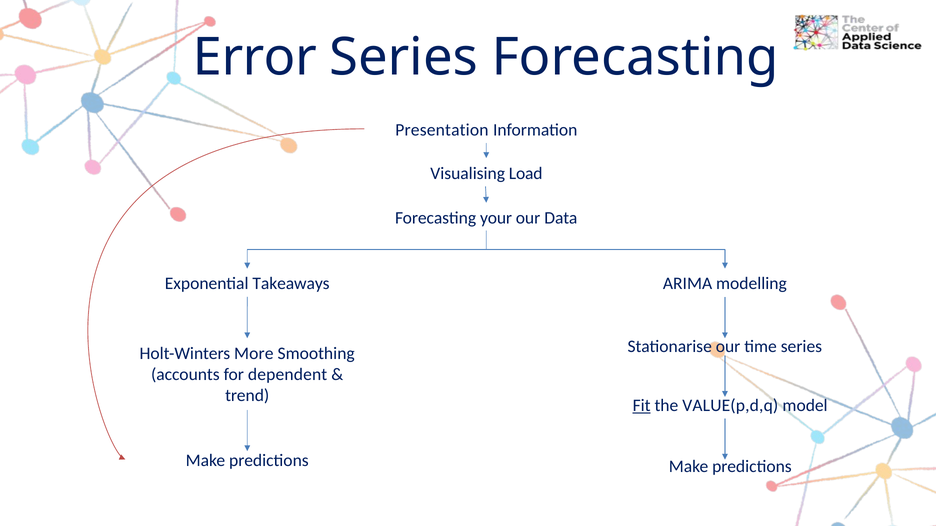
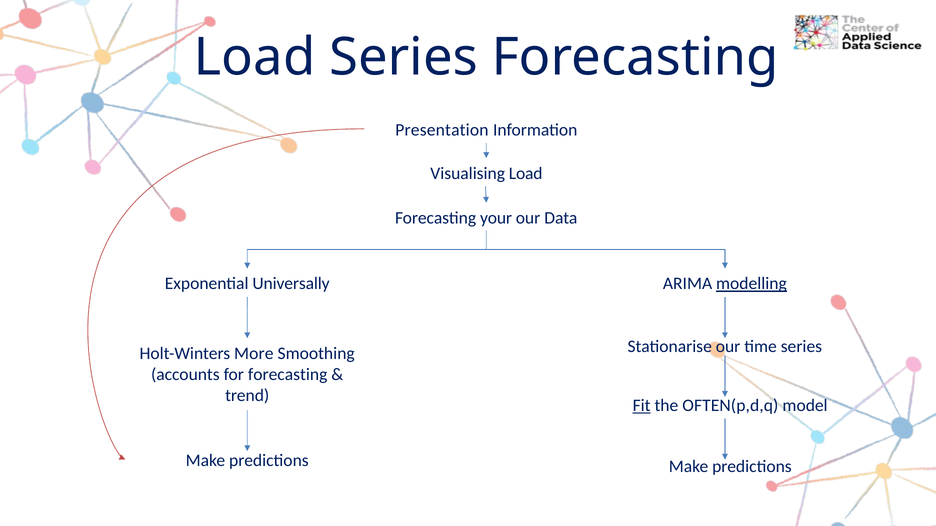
Error at (255, 57): Error -> Load
Takeaways: Takeaways -> Universally
modelling underline: none -> present
for dependent: dependent -> forecasting
VALUE(p,d,q: VALUE(p,d,q -> OFTEN(p,d,q
